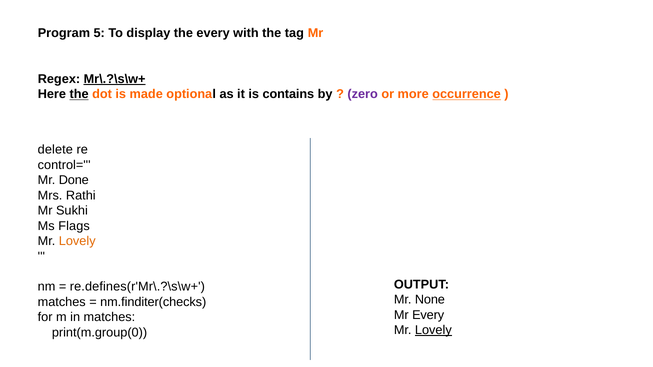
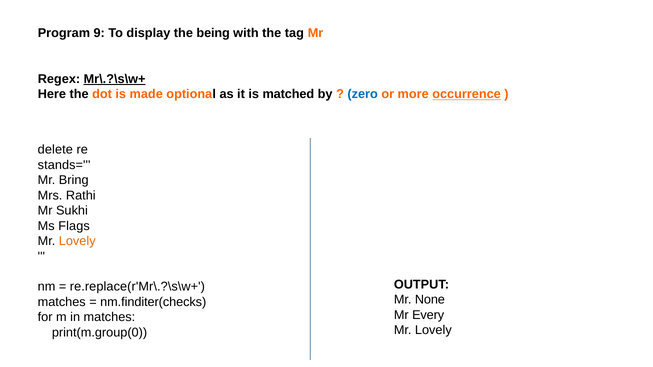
5: 5 -> 9
the every: every -> being
the at (79, 94) underline: present -> none
contains: contains -> matched
zero colour: purple -> blue
control=: control= -> stands=
Done: Done -> Bring
re.defines(r'Mr\.?\s\w+: re.defines(r'Mr\.?\s\w+ -> re.replace(r'Mr\.?\s\w+
Lovely at (433, 330) underline: present -> none
